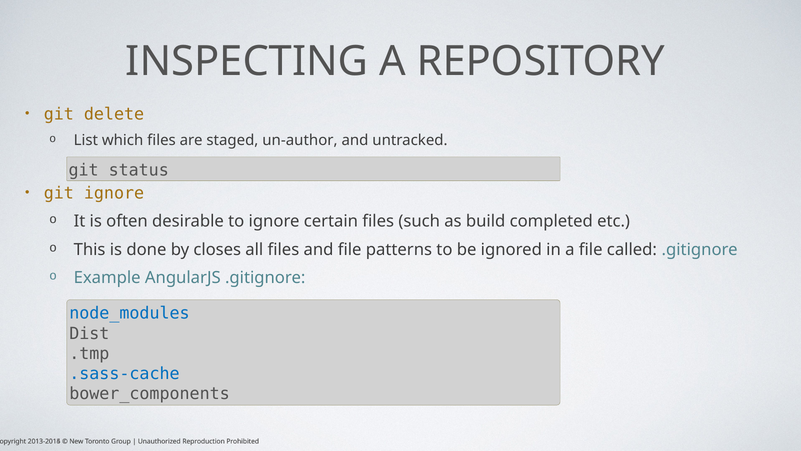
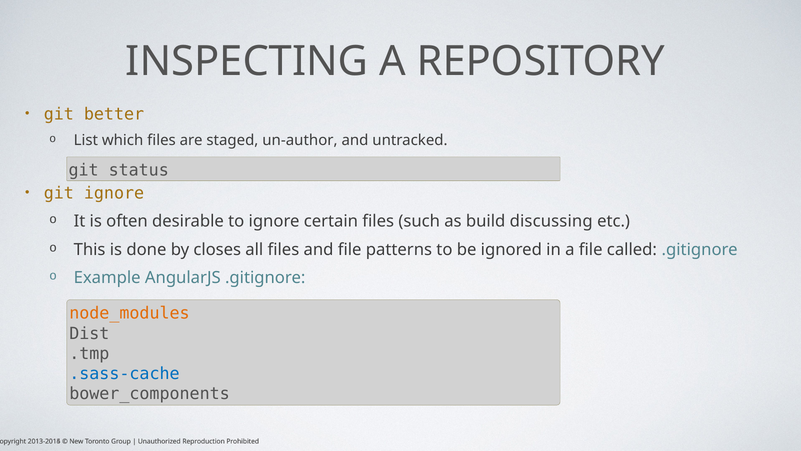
delete: delete -> better
completed: completed -> discussing
node_modules colour: blue -> orange
